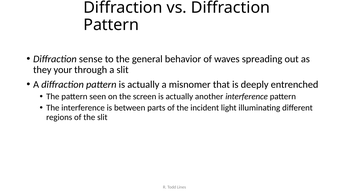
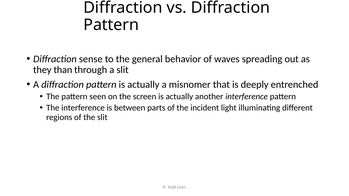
your: your -> than
